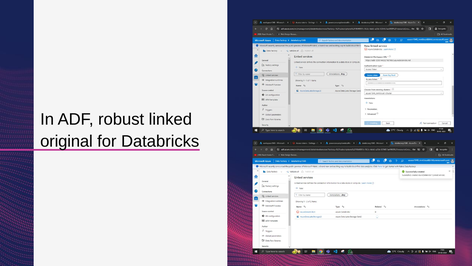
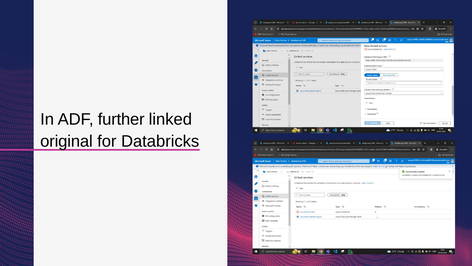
robust: robust -> further
